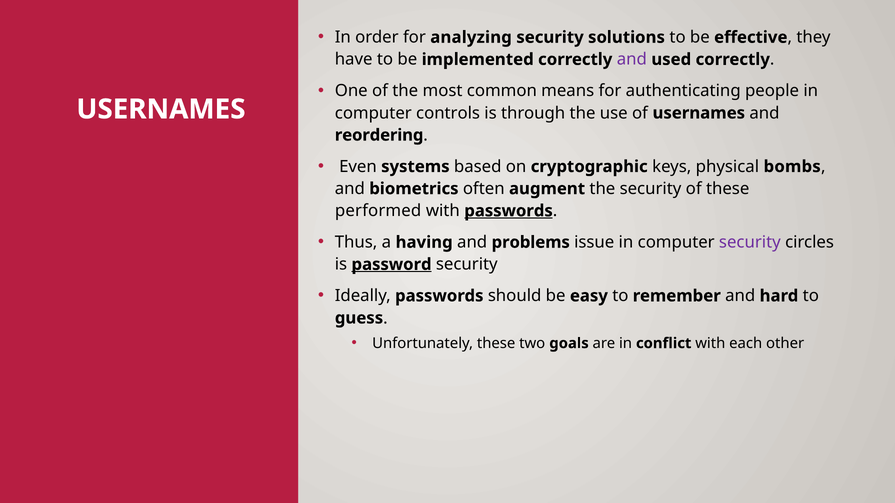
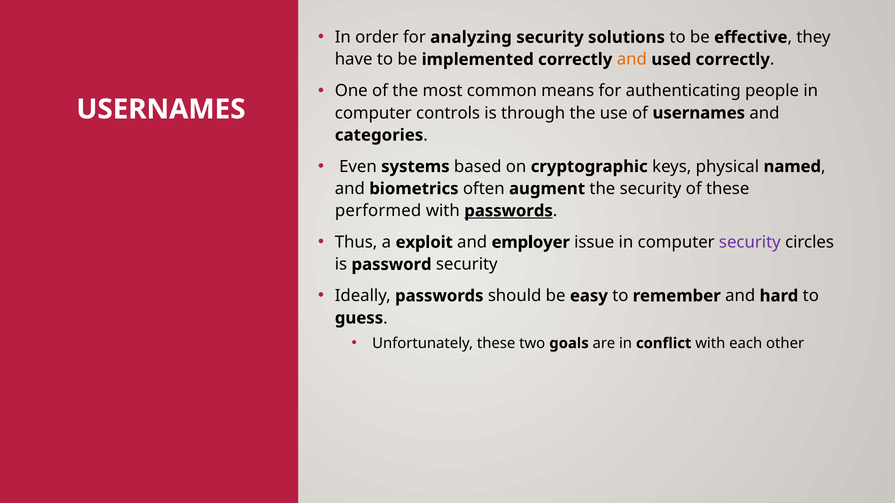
and at (632, 59) colour: purple -> orange
reordering: reordering -> categories
bombs: bombs -> named
having: having -> exploit
problems: problems -> employer
password underline: present -> none
